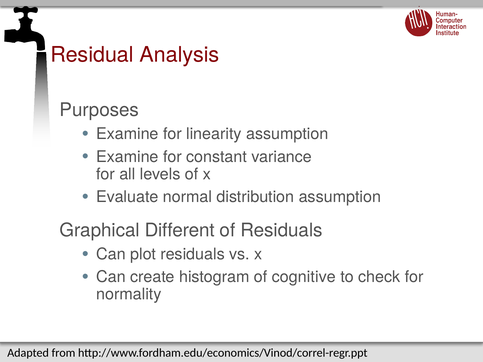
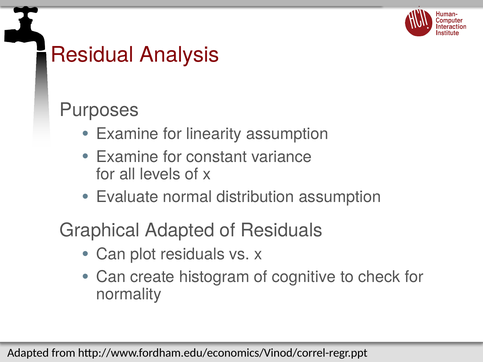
Graphical Different: Different -> Adapted
